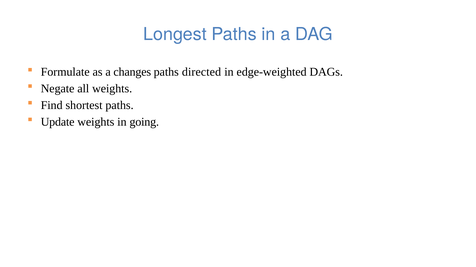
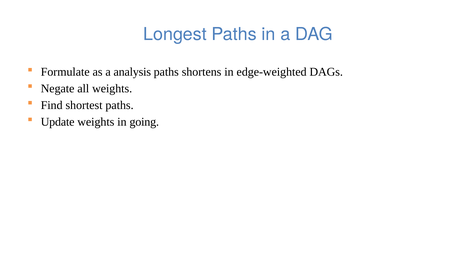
changes: changes -> analysis
directed: directed -> shortens
